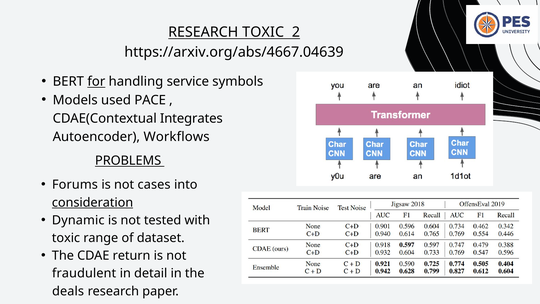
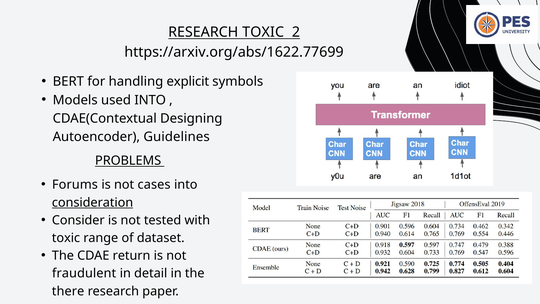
https://arxiv.org/abs/4667.04639: https://arxiv.org/abs/4667.04639 -> https://arxiv.org/abs/1622.77699
for underline: present -> none
service: service -> explicit
used PACE: PACE -> INTO
Integrates: Integrates -> Designing
Workflows: Workflows -> Guidelines
Dynamic: Dynamic -> Consider
deals: deals -> there
